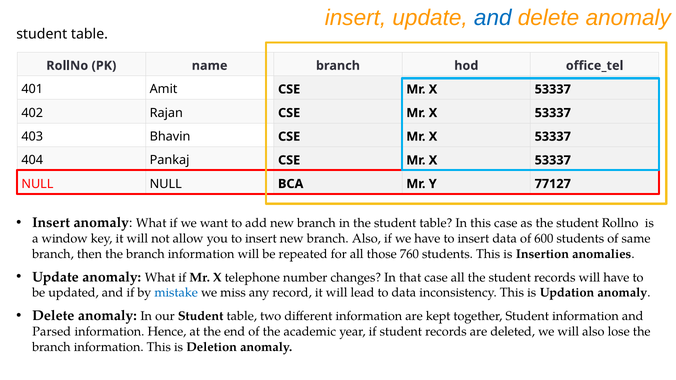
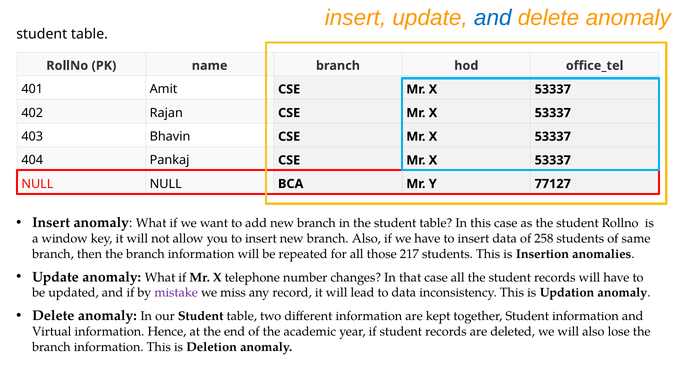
600: 600 -> 258
760: 760 -> 217
mistake colour: blue -> purple
Parsed: Parsed -> Virtual
